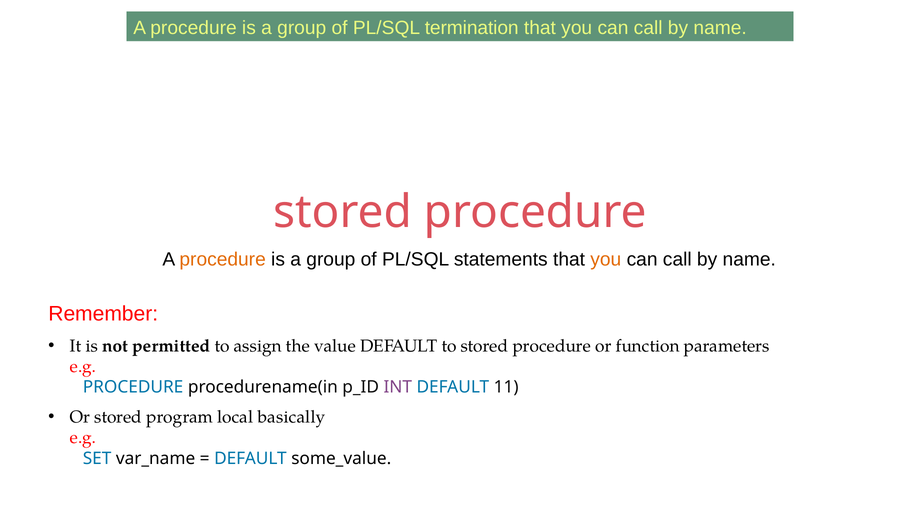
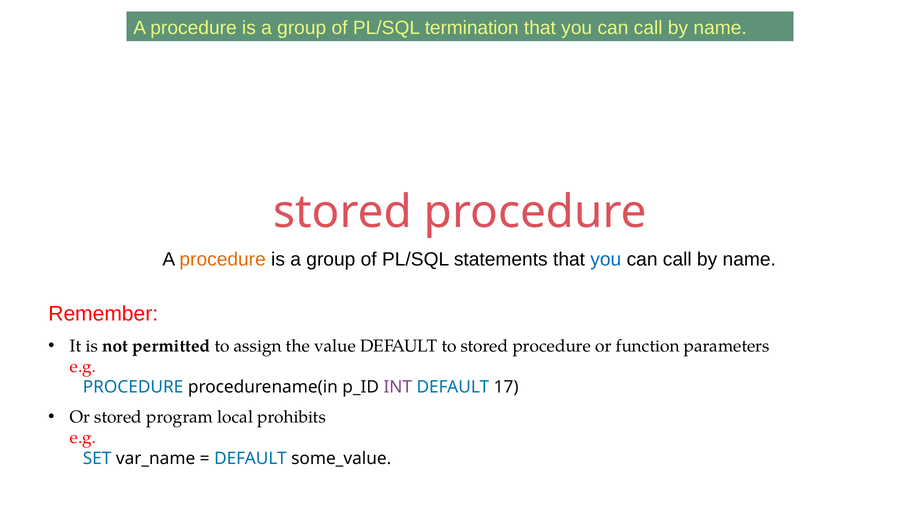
you at (606, 260) colour: orange -> blue
11: 11 -> 17
basically: basically -> prohibits
